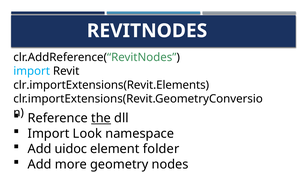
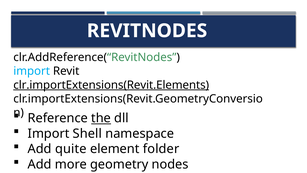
clr.importExtensions(Revit.Elements underline: none -> present
Look: Look -> Shell
uidoc: uidoc -> quite
